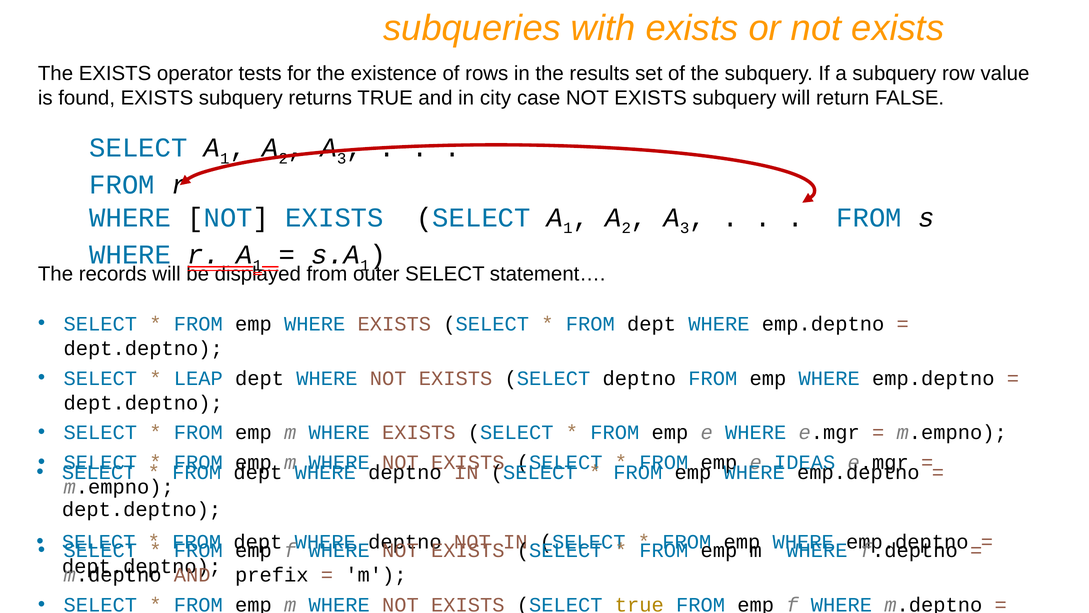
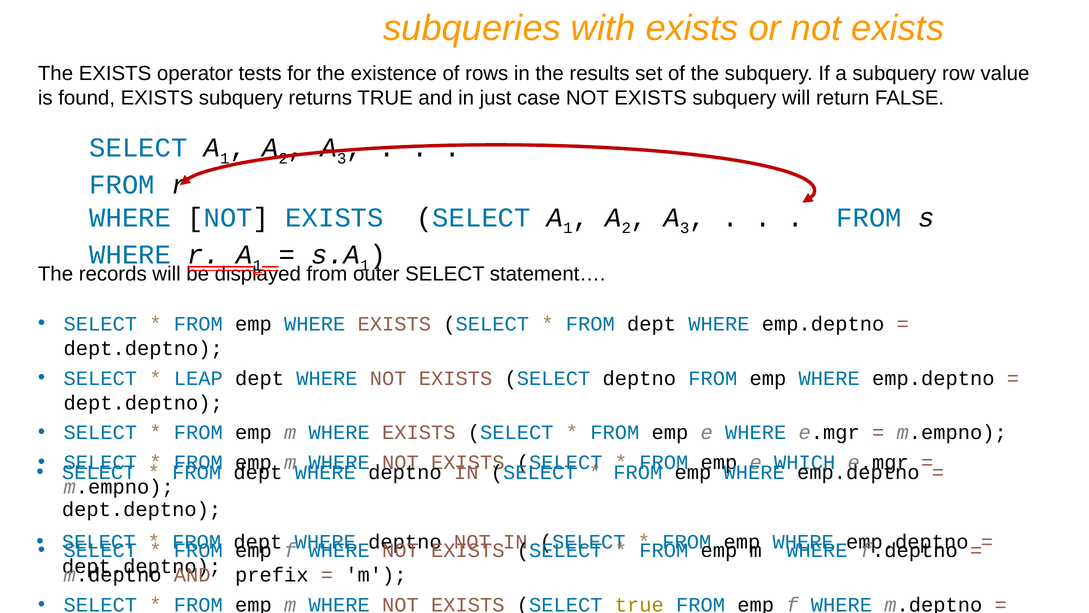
city: city -> just
IDEAS: IDEAS -> WHICH
